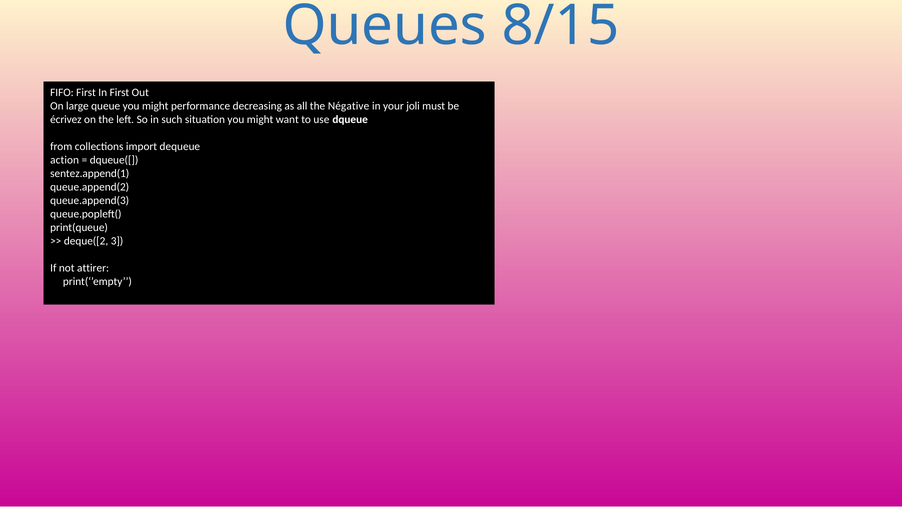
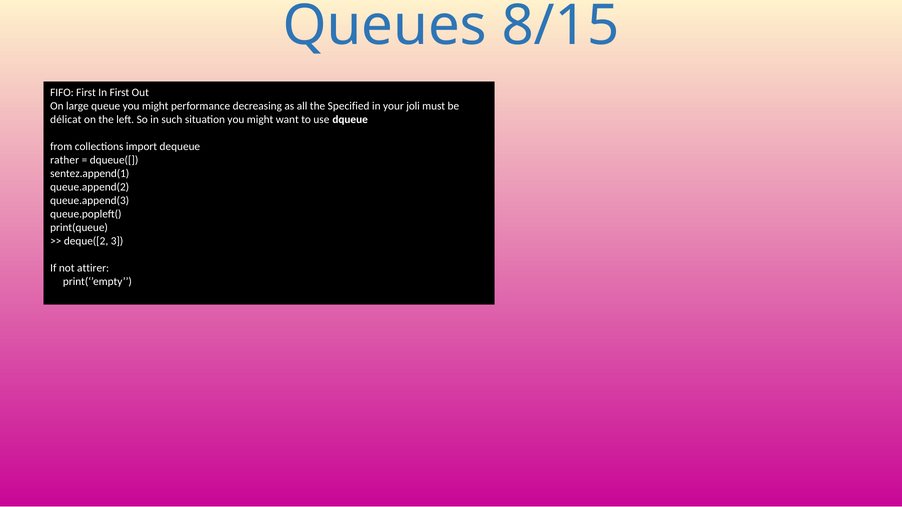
Négative: Négative -> Specified
écrivez: écrivez -> délicat
action: action -> rather
